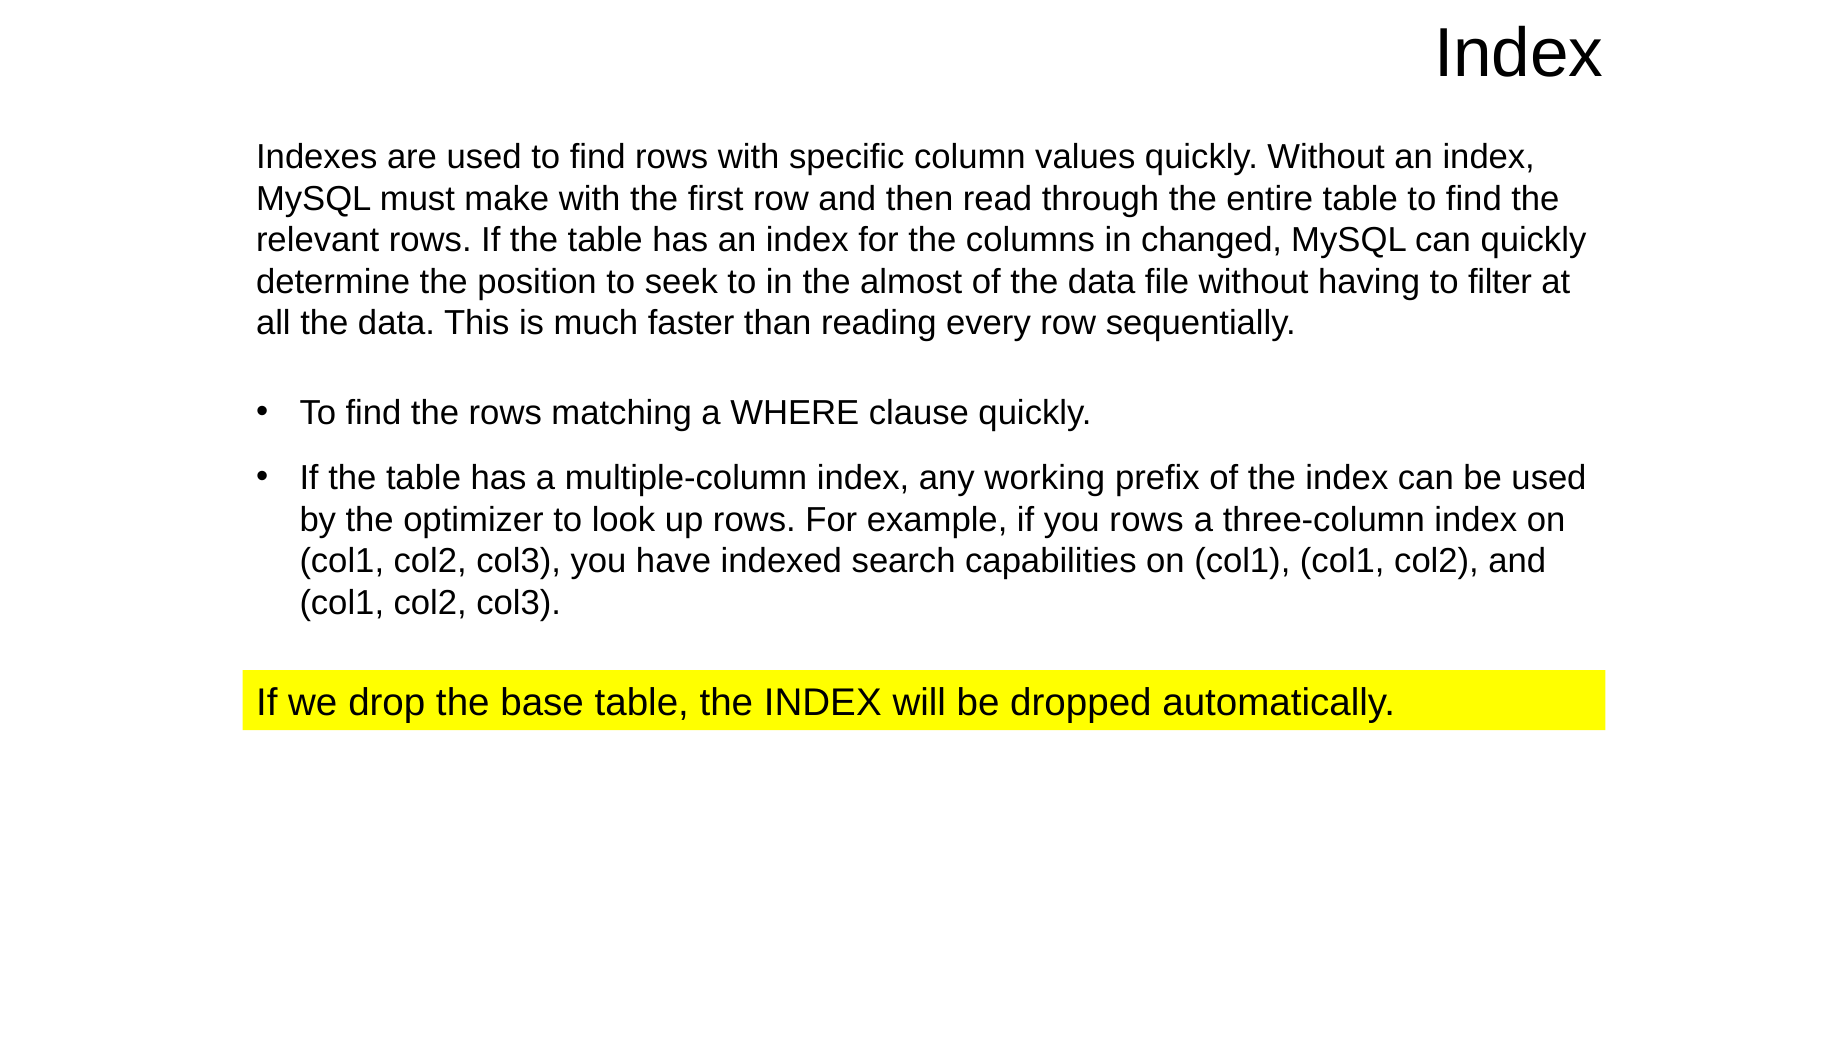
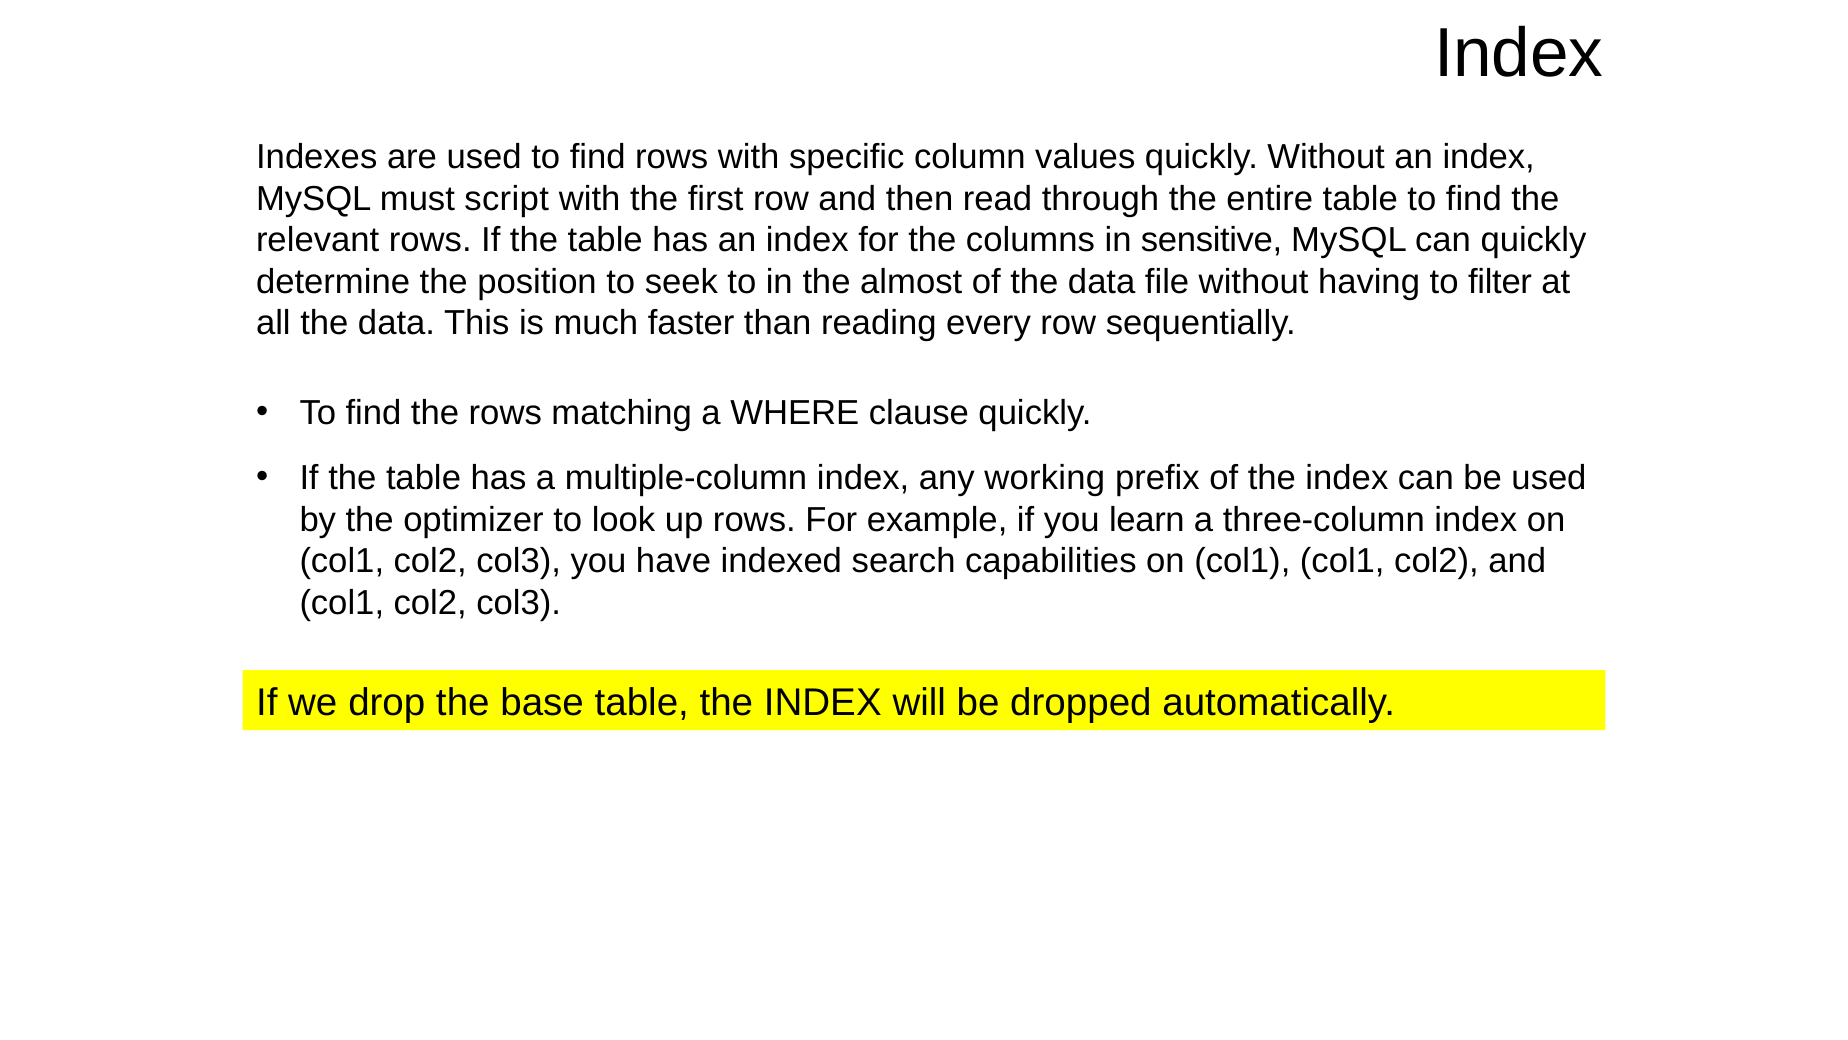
make: make -> script
changed: changed -> sensitive
you rows: rows -> learn
